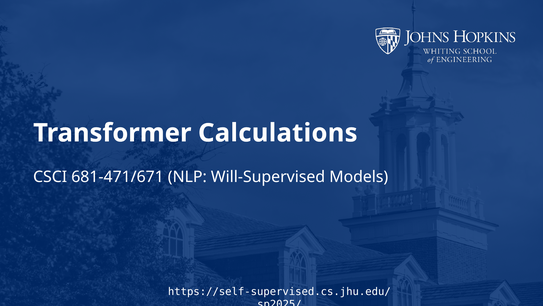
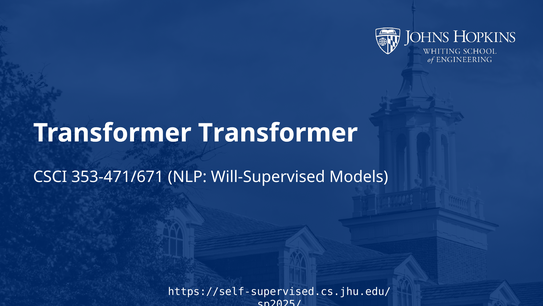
Transformer Calculations: Calculations -> Transformer
681-471/671: 681-471/671 -> 353-471/671
